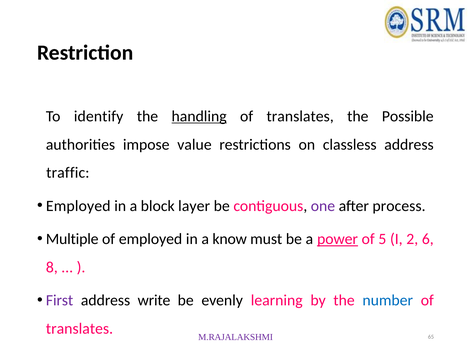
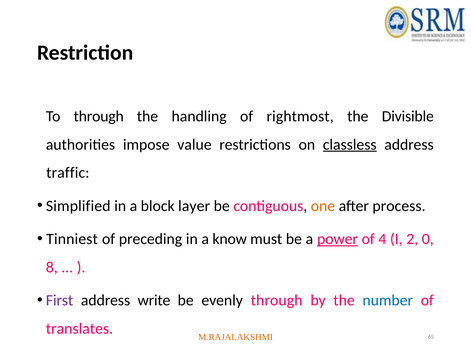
To identify: identify -> through
handling underline: present -> none
translates at (300, 116): translates -> rightmost
Possible: Possible -> Divisible
classless underline: none -> present
Employed at (78, 206): Employed -> Simplified
one colour: purple -> orange
Multiple: Multiple -> Tinniest
of employed: employed -> preceding
5: 5 -> 4
6: 6 -> 0
evenly learning: learning -> through
M.RAJALAKSHMI colour: purple -> orange
